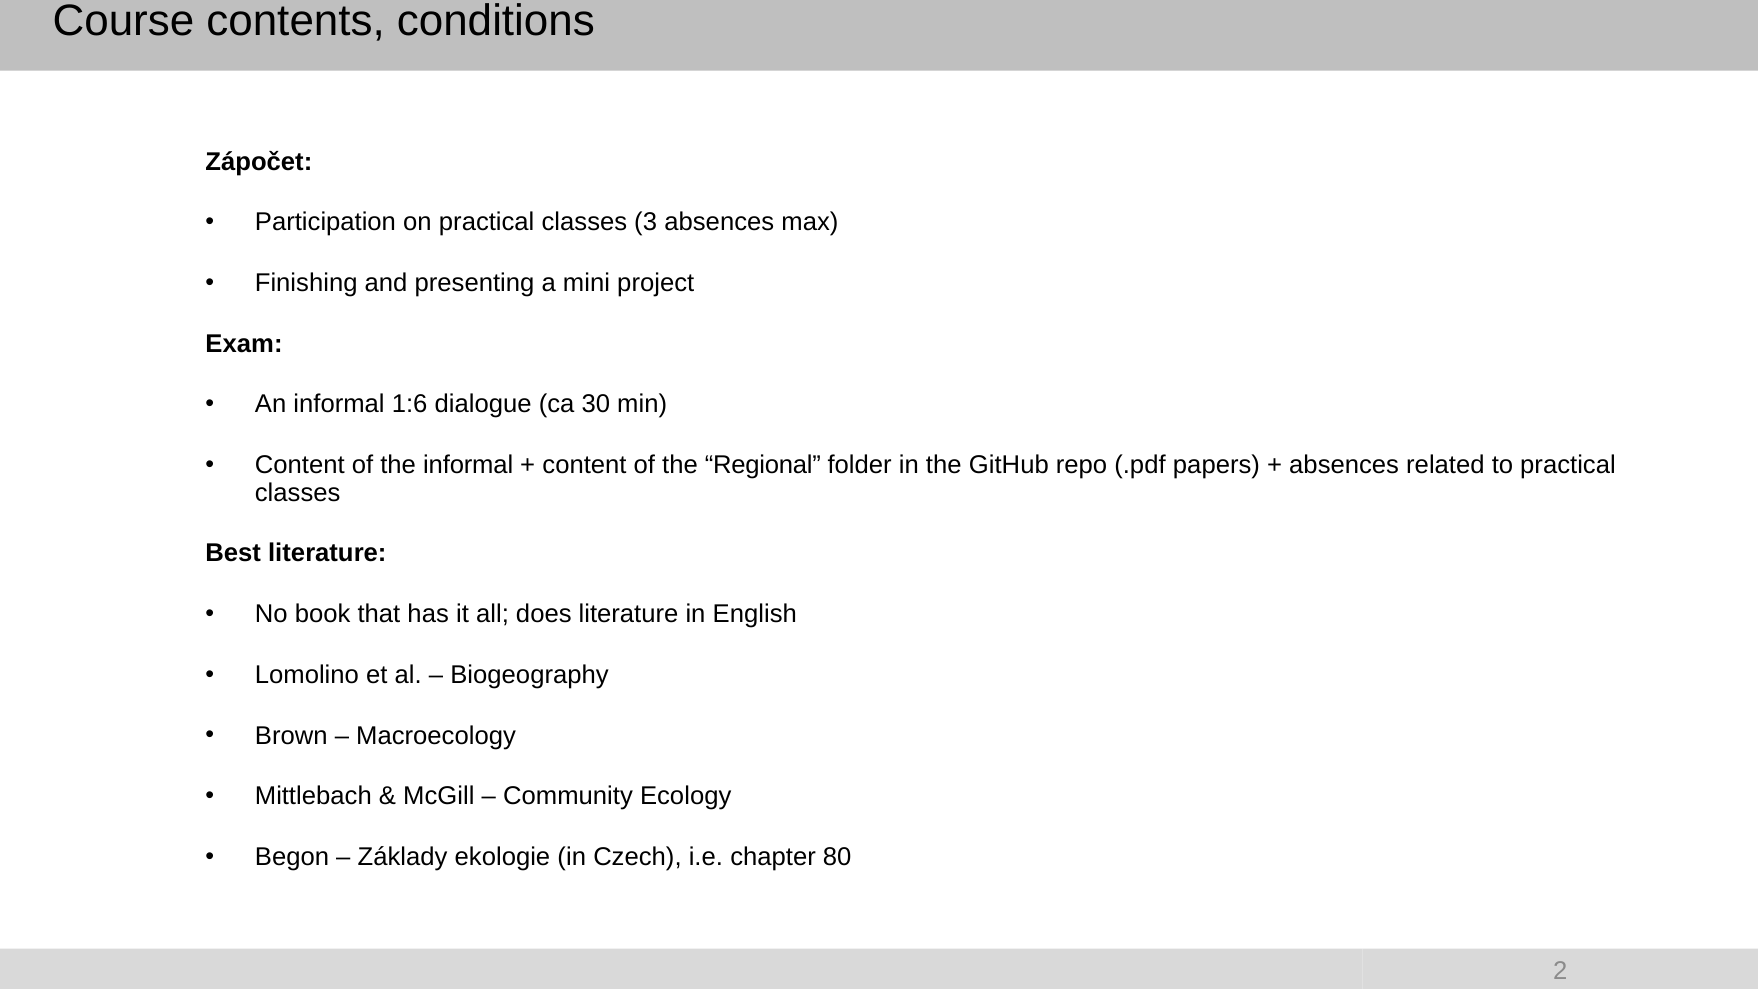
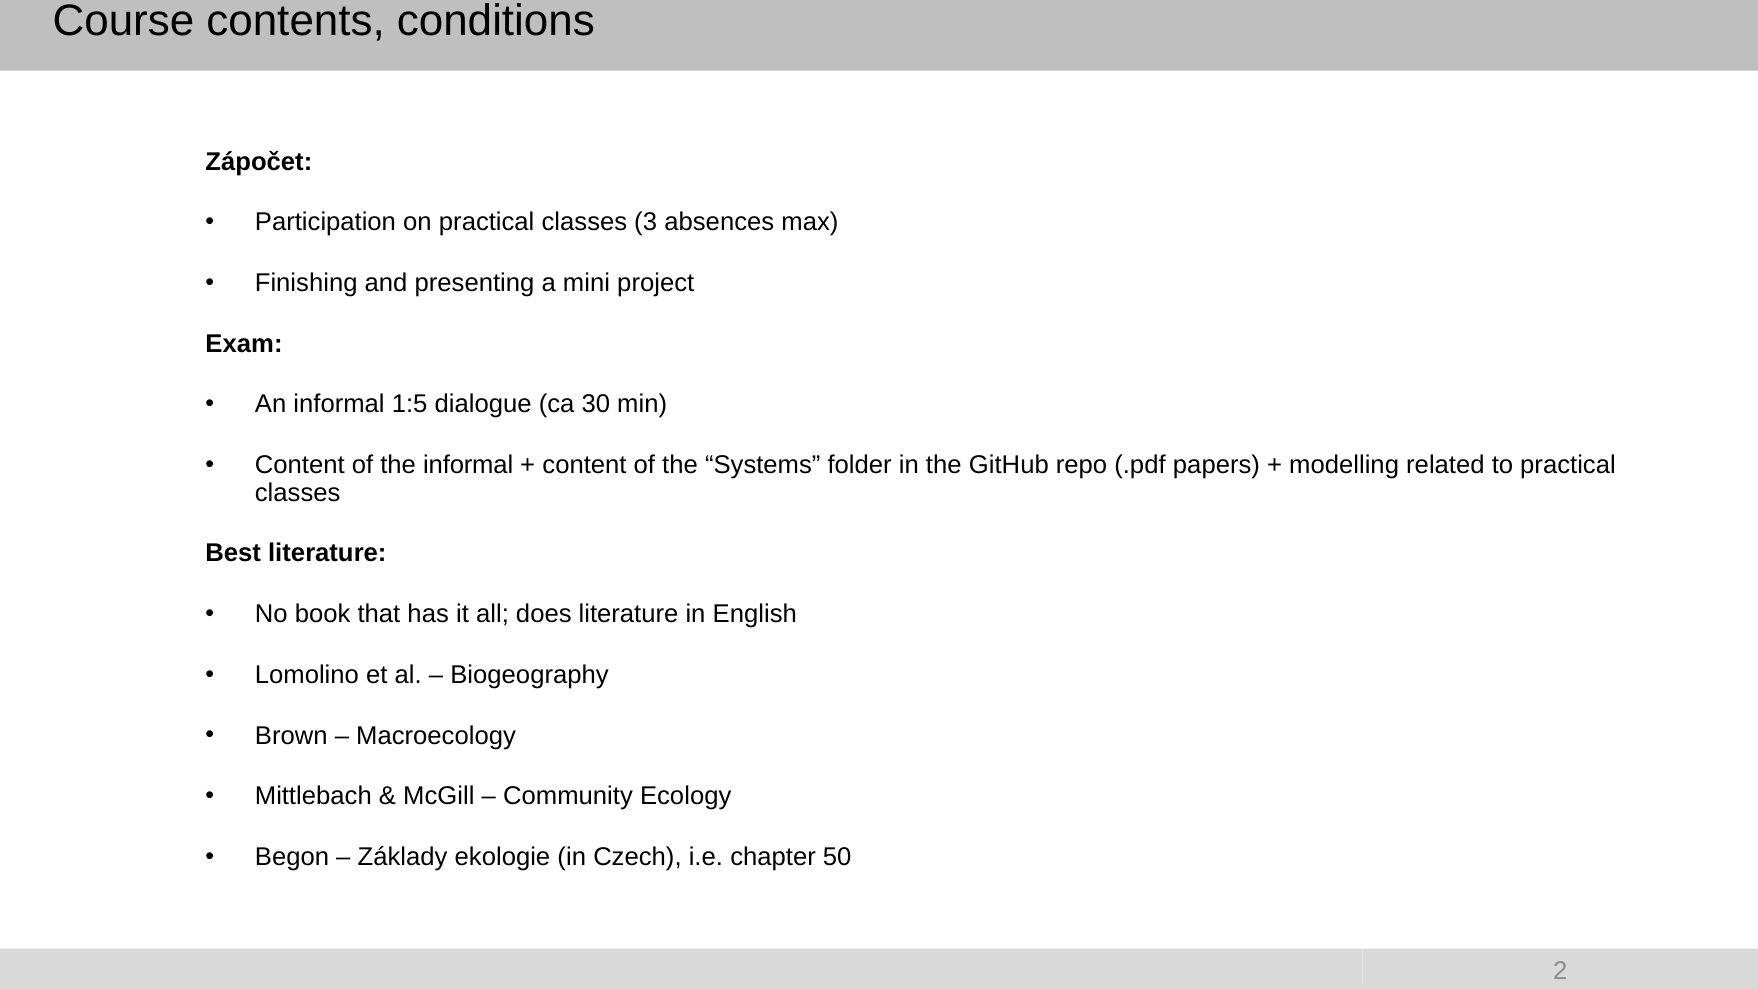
1:6: 1:6 -> 1:5
Regional: Regional -> Systems
absences at (1344, 465): absences -> modelling
80: 80 -> 50
